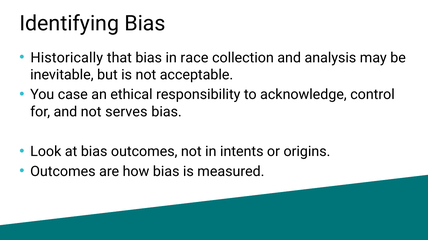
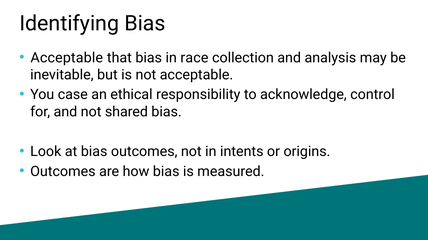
Historically at (67, 58): Historically -> Acceptable
serves: serves -> shared
